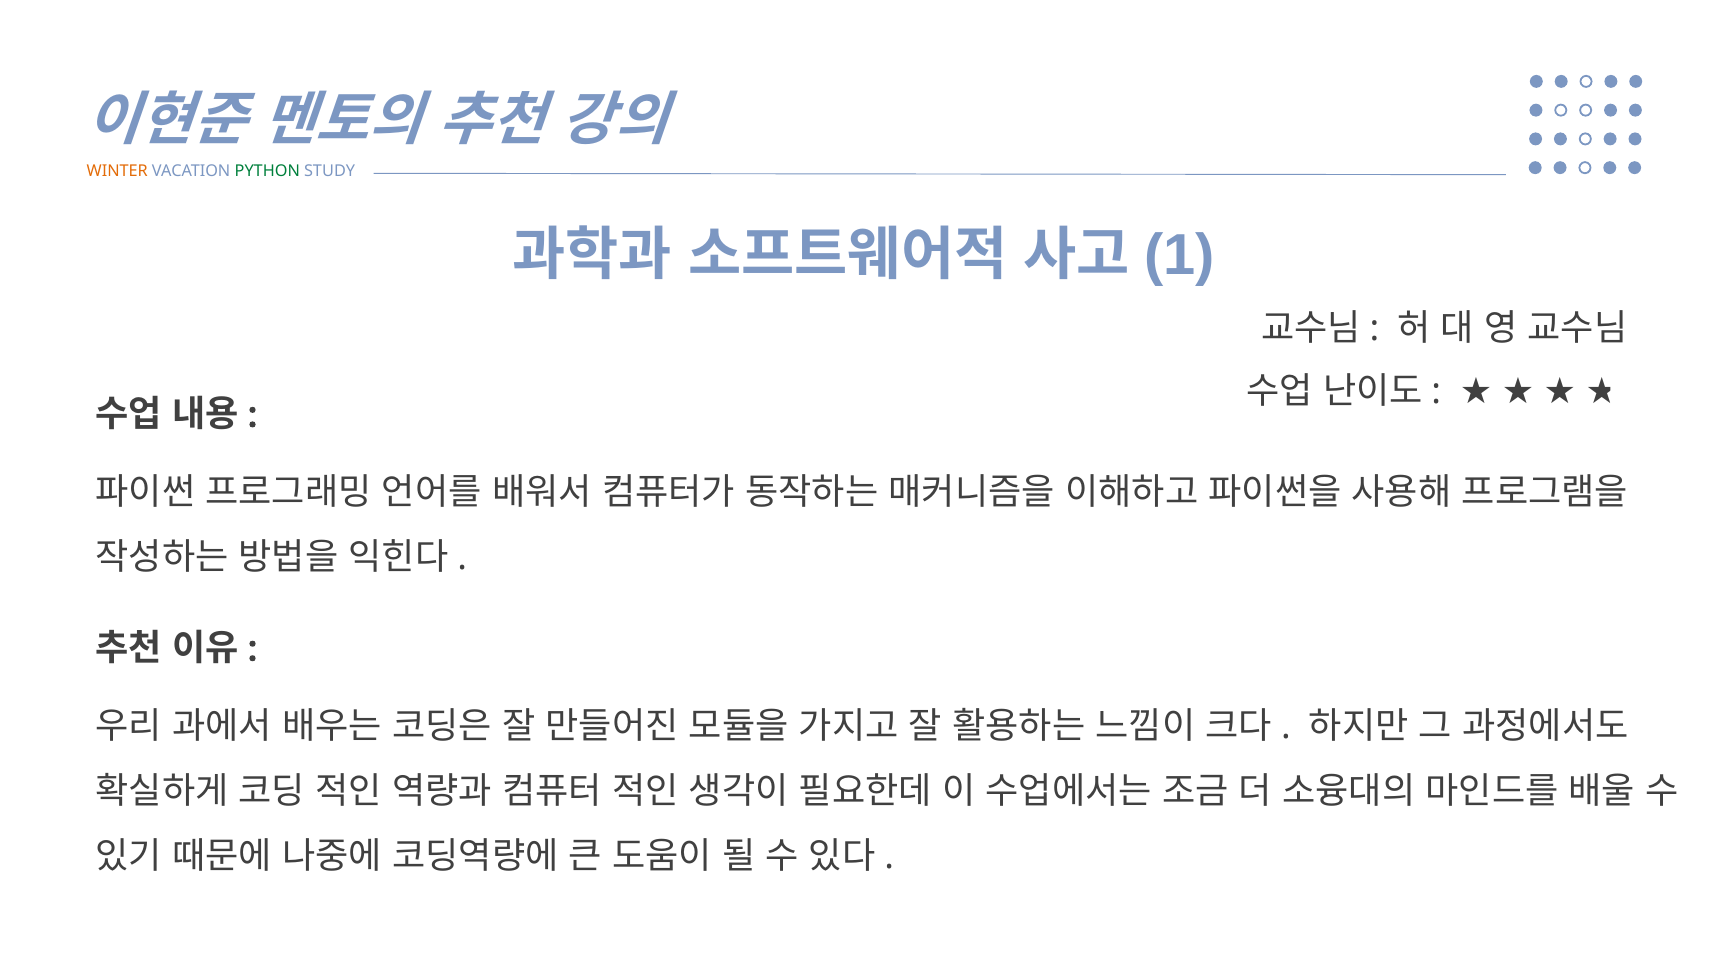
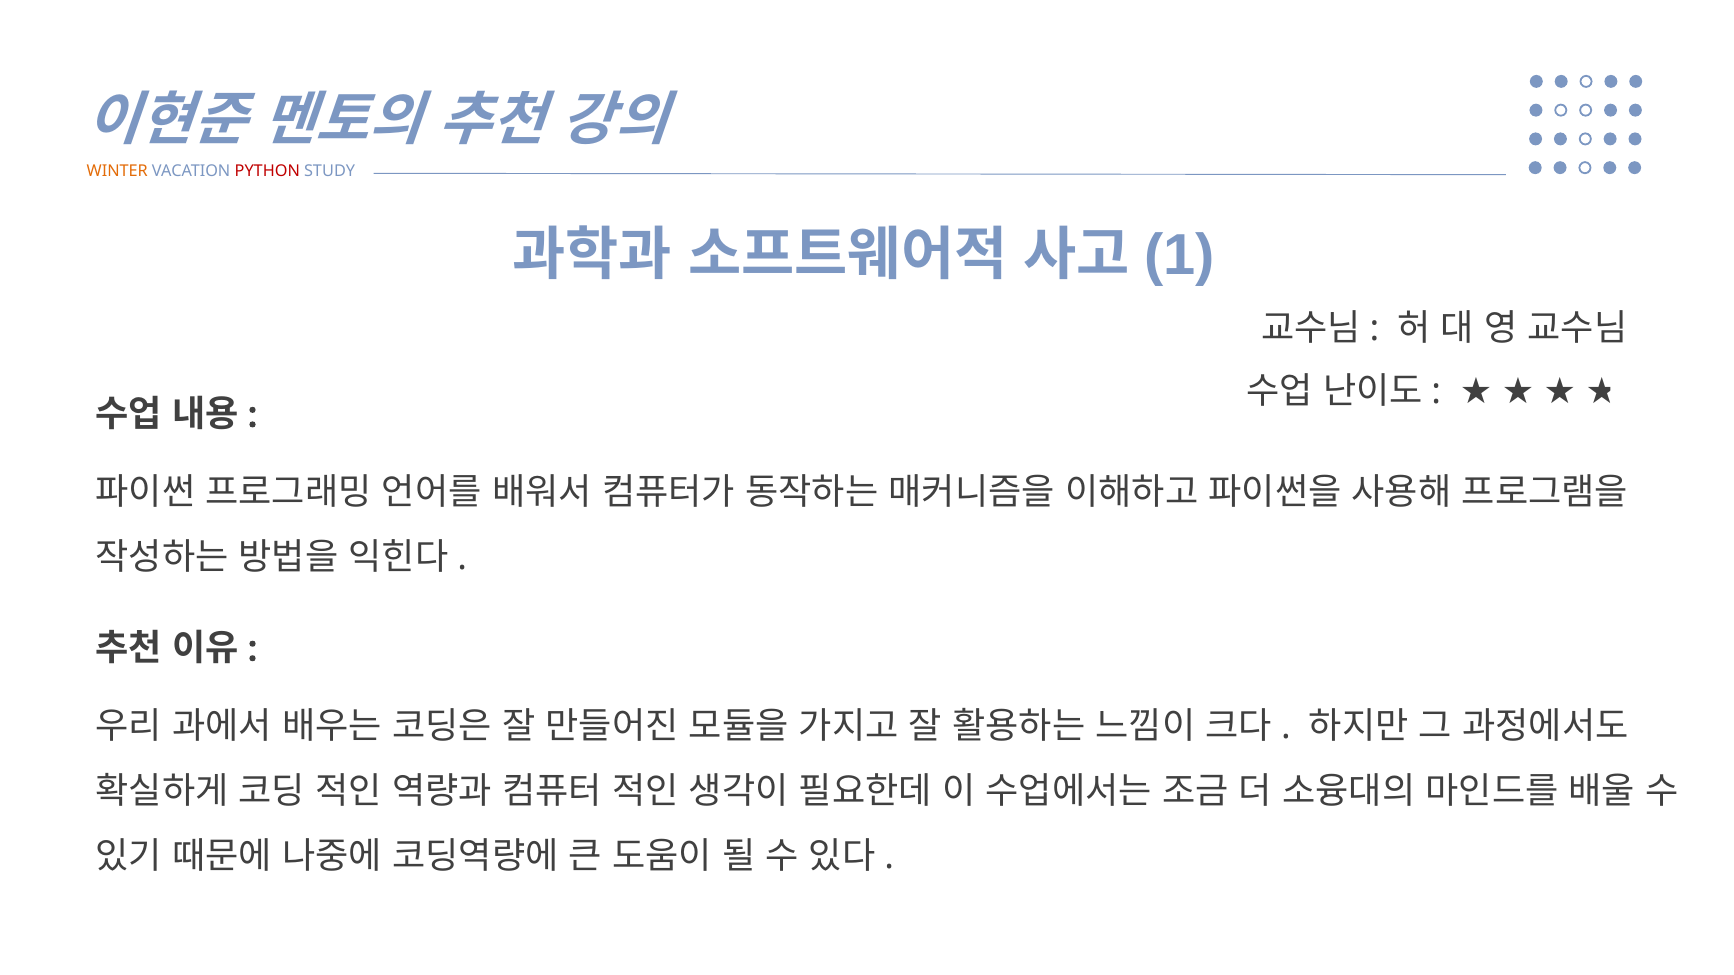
PYTHON colour: green -> red
